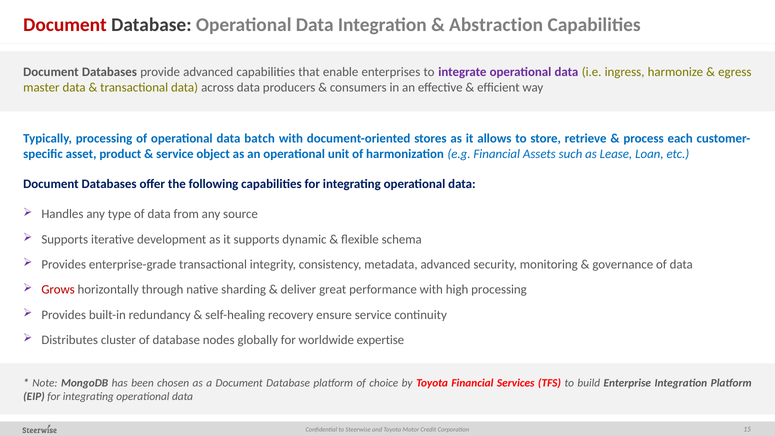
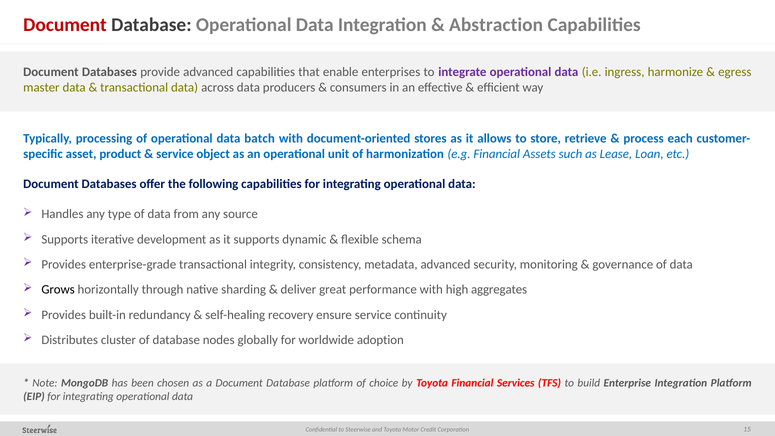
Grows colour: red -> black
high processing: processing -> aggregates
expertise: expertise -> adoption
